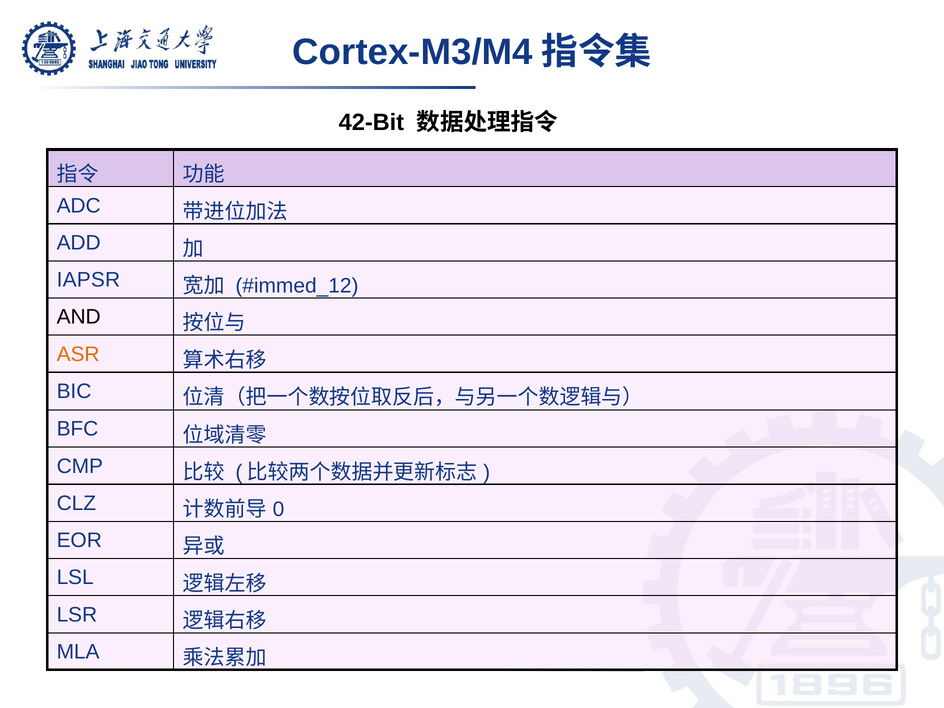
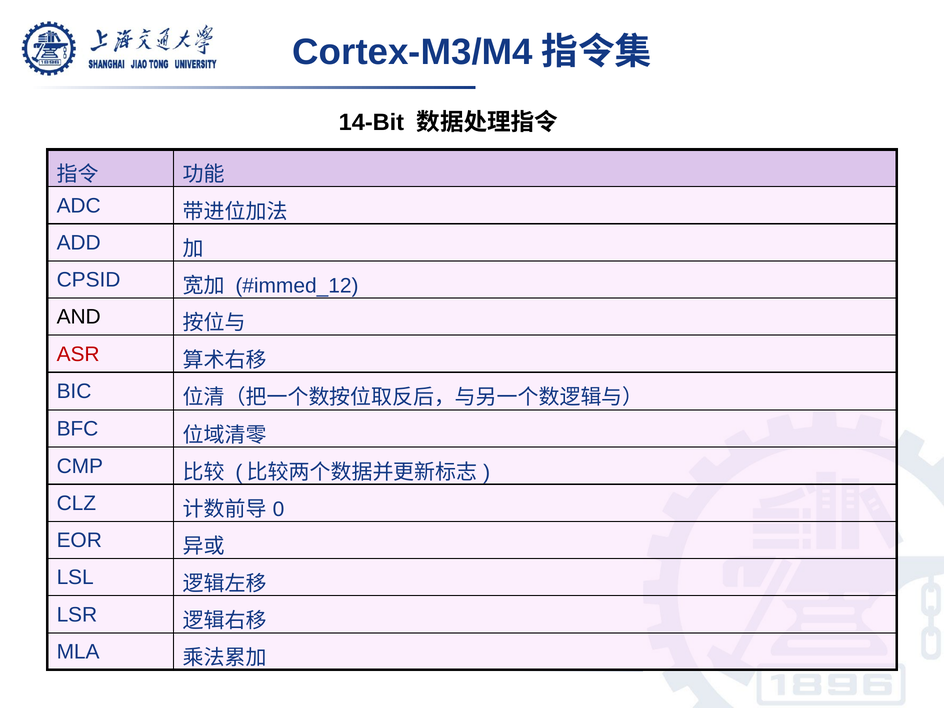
42-Bit: 42-Bit -> 14-Bit
IAPSR: IAPSR -> CPSID
ASR colour: orange -> red
